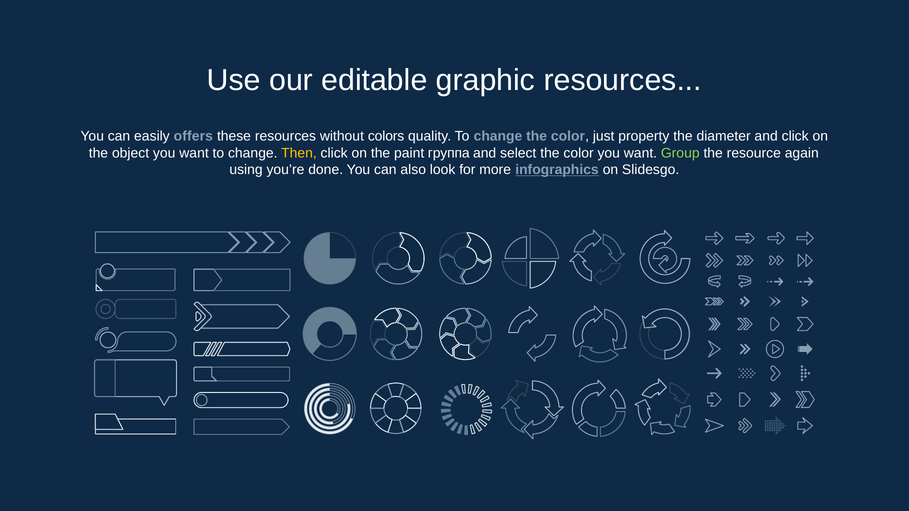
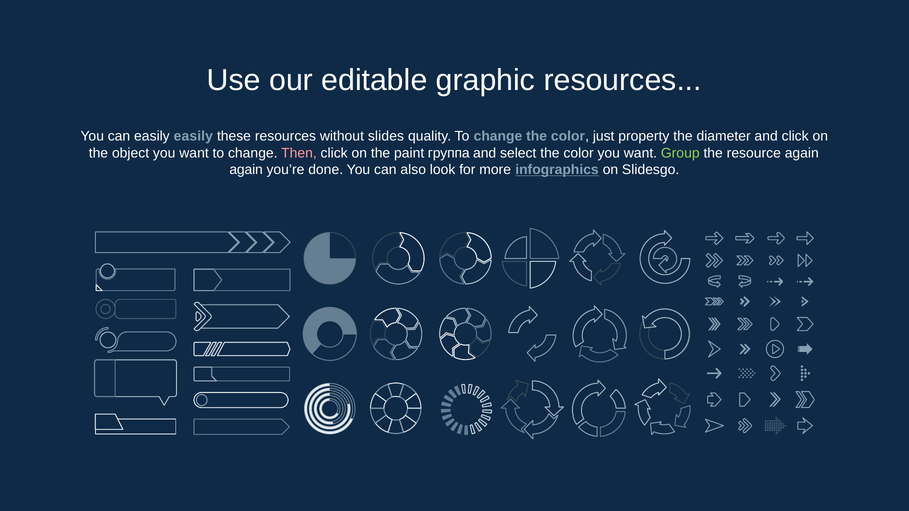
easily offers: offers -> easily
colors: colors -> slides
Then colour: yellow -> pink
using at (246, 170): using -> again
